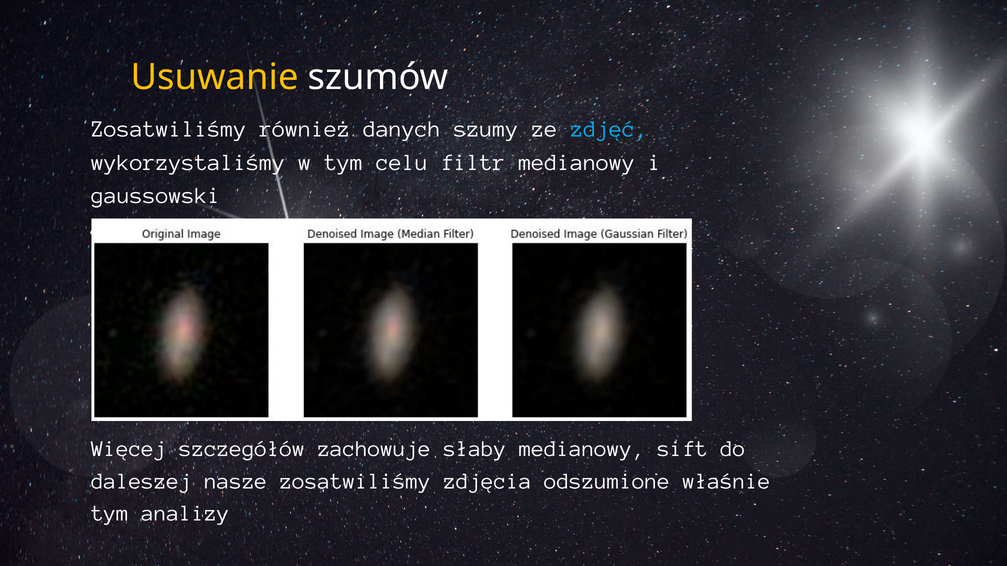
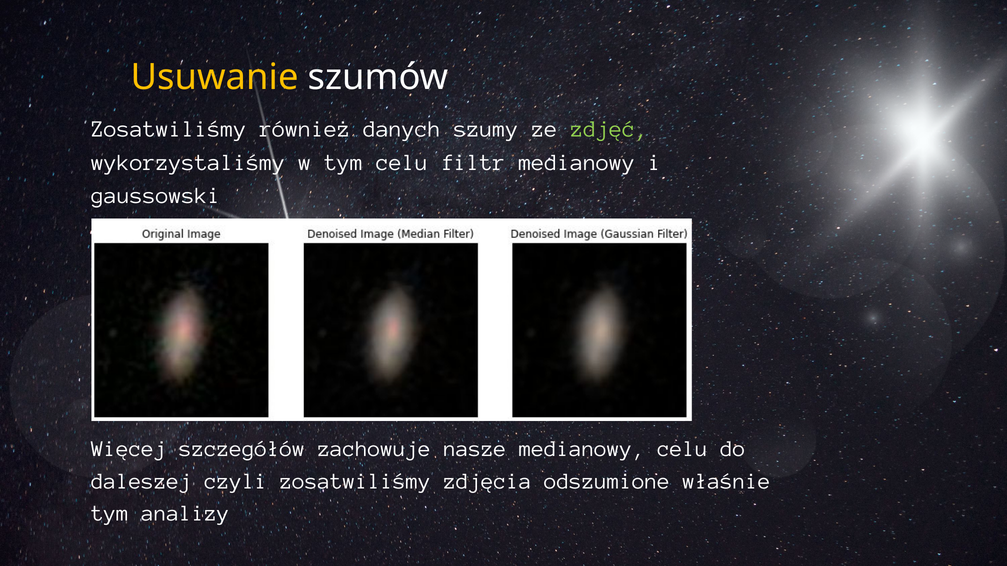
zdjęć colour: light blue -> light green
słaby: słaby -> nasze
medianowy sift: sift -> celu
nasze: nasze -> czyli
